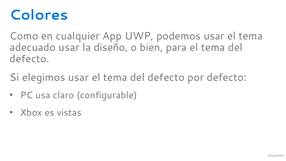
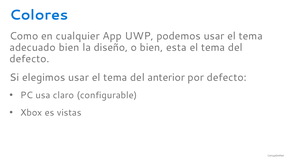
adecuado usar: usar -> bien
para: para -> esta
defecto at (166, 77): defecto -> anterior
